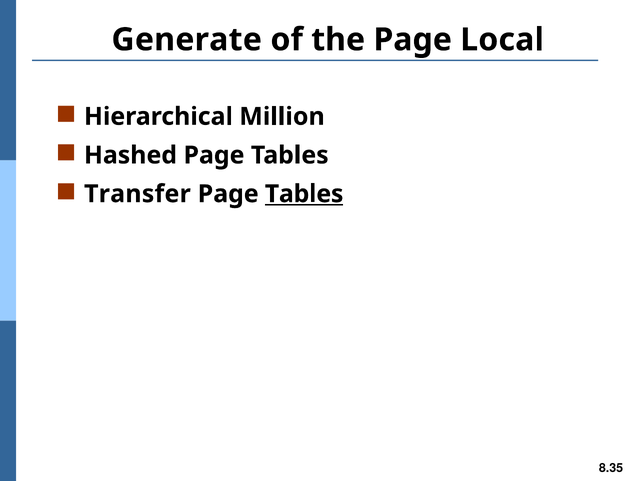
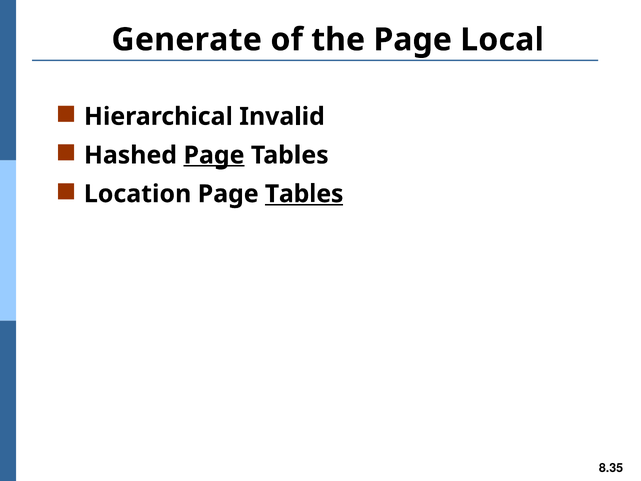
Million: Million -> Invalid
Page at (214, 155) underline: none -> present
Transfer: Transfer -> Location
